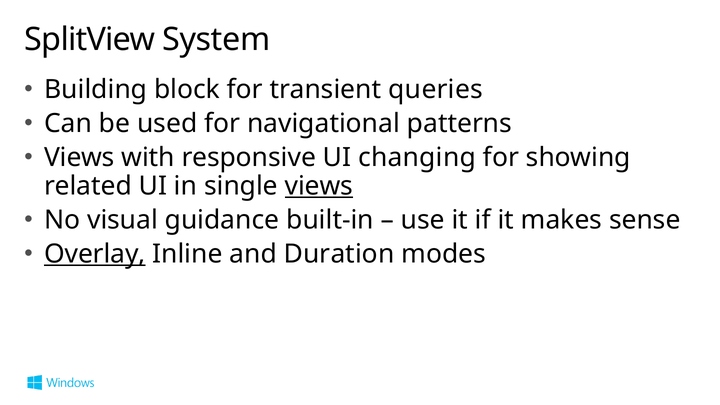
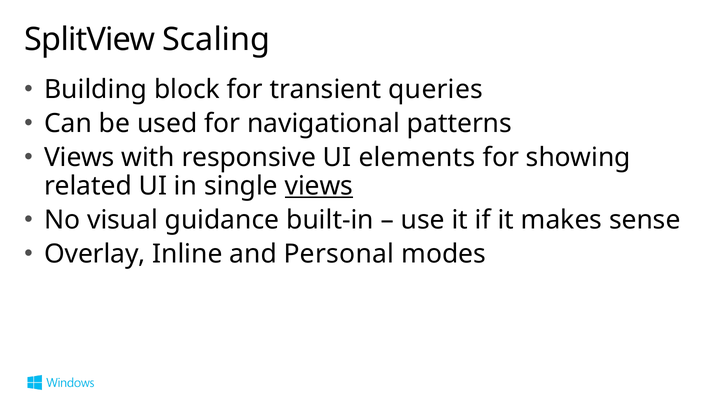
System: System -> Scaling
changing: changing -> elements
Overlay underline: present -> none
Duration: Duration -> Personal
